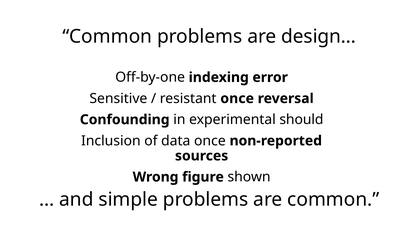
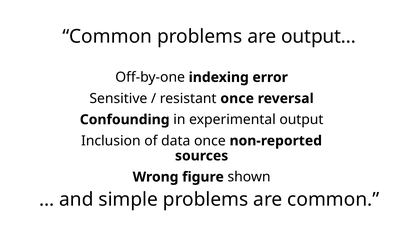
design…: design… -> output…
should: should -> output
